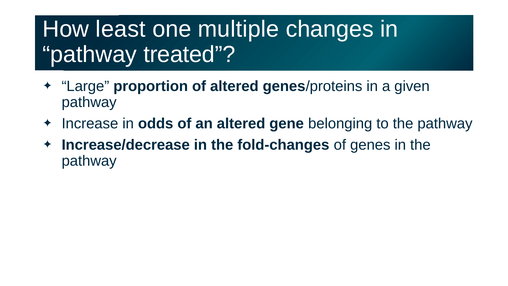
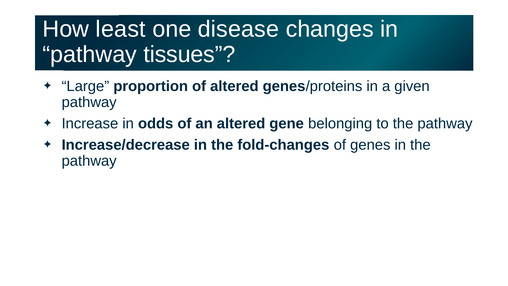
multiple: multiple -> disease
treated: treated -> tissues
